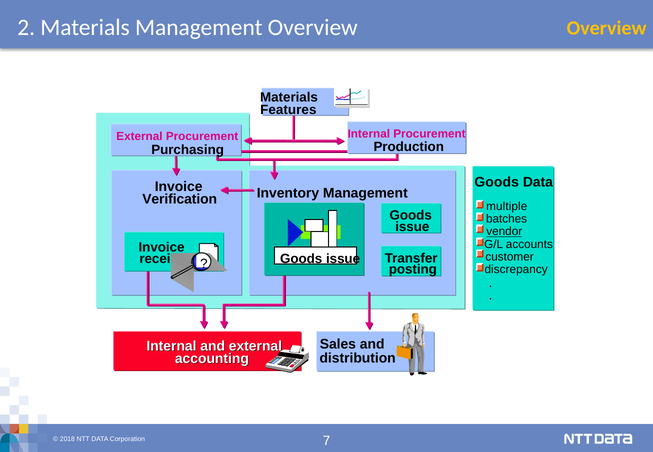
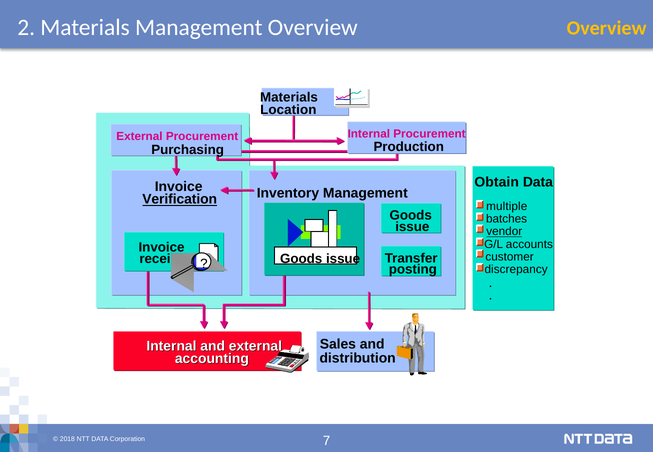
Features: Features -> Location
Goods at (497, 182): Goods -> Obtain
Verification underline: none -> present
